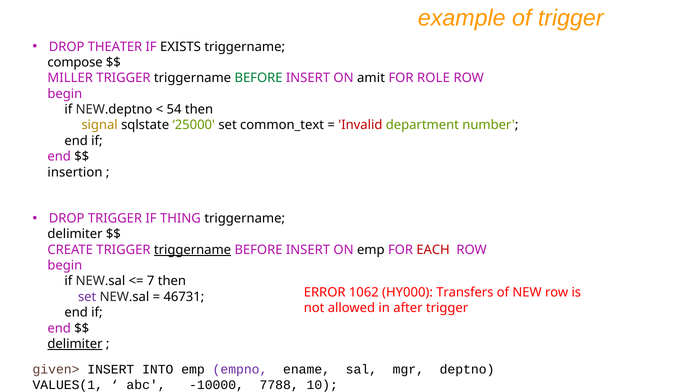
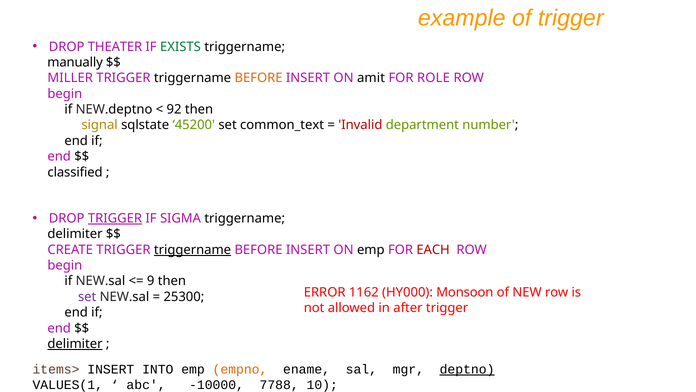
EXISTS colour: black -> green
compose: compose -> manually
BEFORE at (259, 78) colour: green -> orange
54: 54 -> 92
25000: 25000 -> 45200
insertion: insertion -> classified
TRIGGER at (115, 218) underline: none -> present
THING: THING -> SIGMA
7: 7 -> 9
1062: 1062 -> 1162
Transfers: Transfers -> Monsoon
46731: 46731 -> 25300
given>: given> -> items>
empno colour: purple -> orange
deptno underline: none -> present
